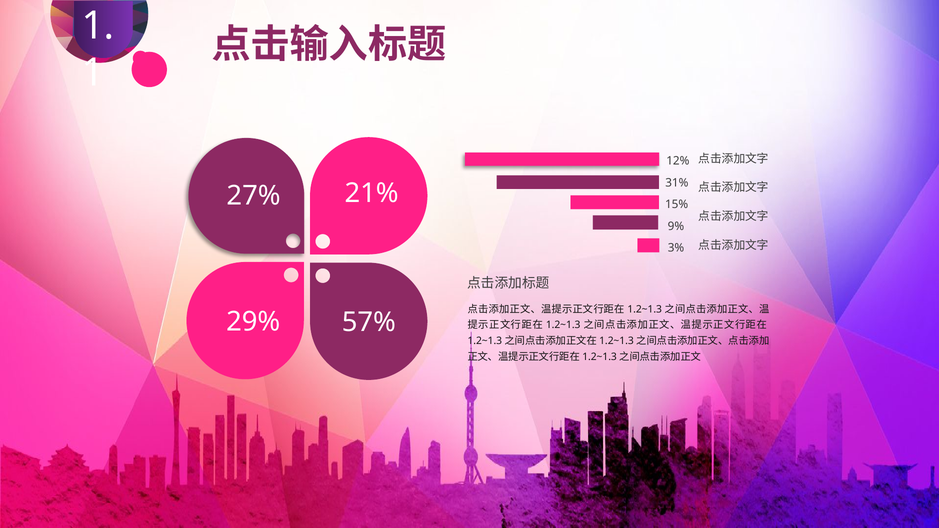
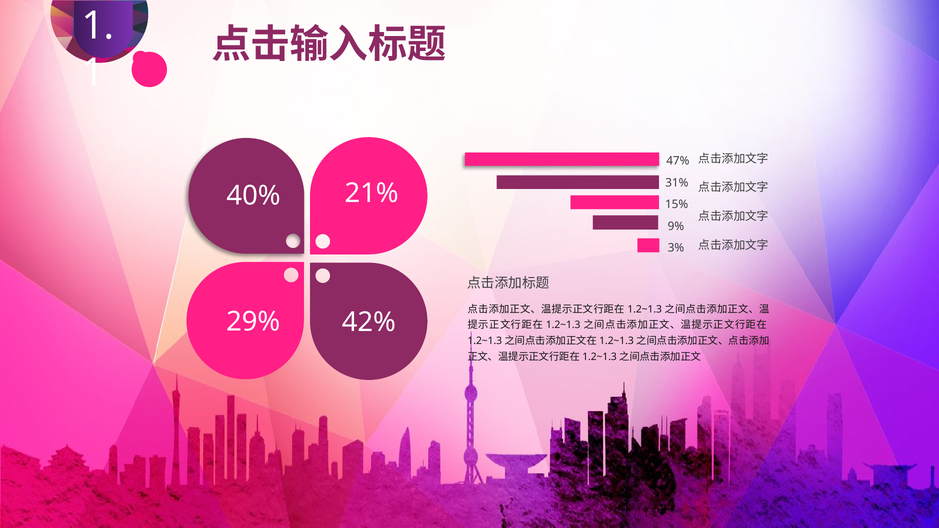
12%: 12% -> 47%
27%: 27% -> 40%
57%: 57% -> 42%
